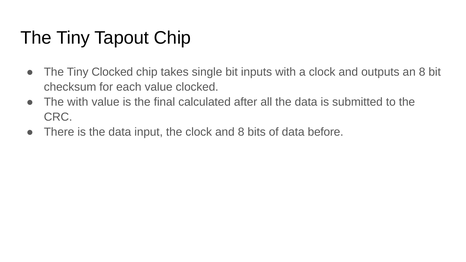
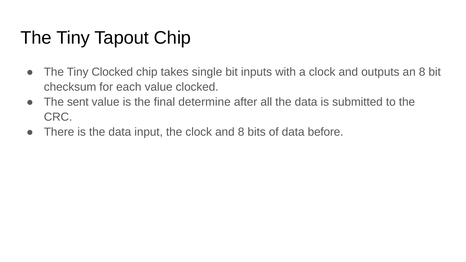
The with: with -> sent
calculated: calculated -> determine
